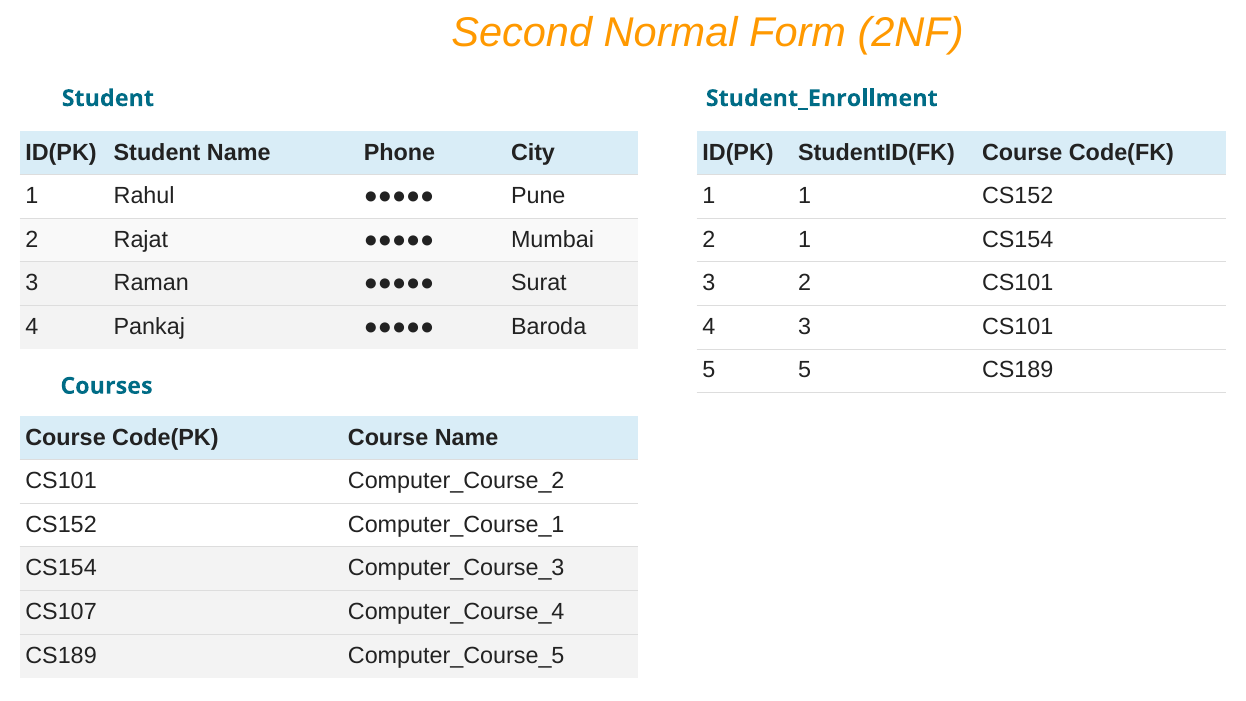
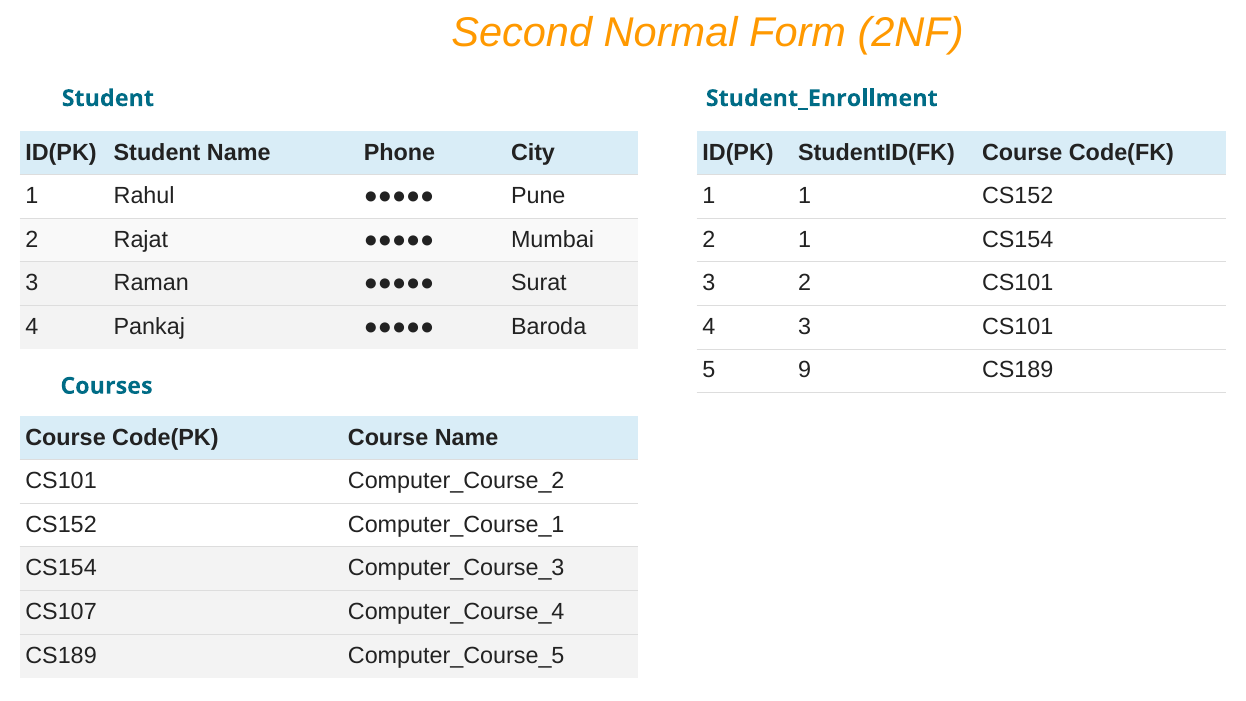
5 5: 5 -> 9
